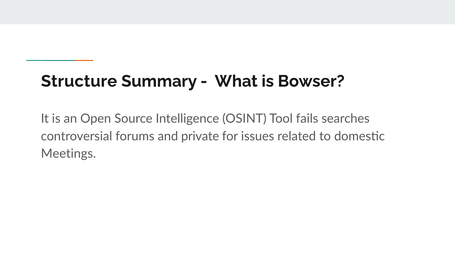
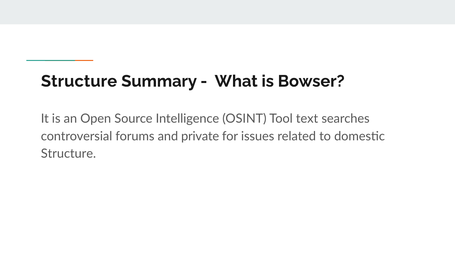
fails: fails -> text
Meetings at (68, 154): Meetings -> Structure
